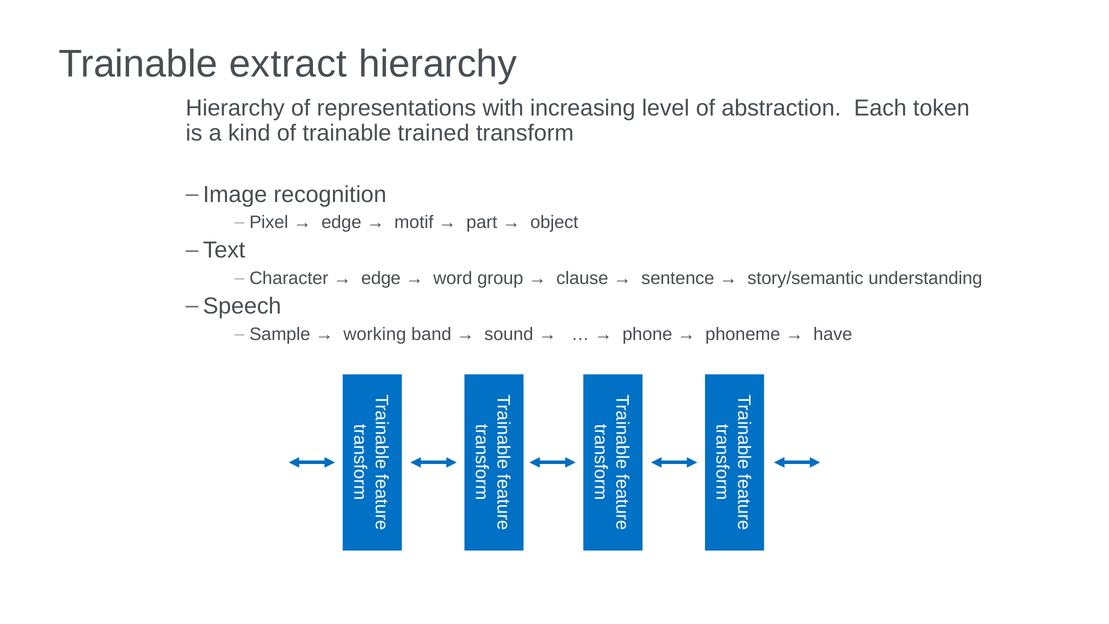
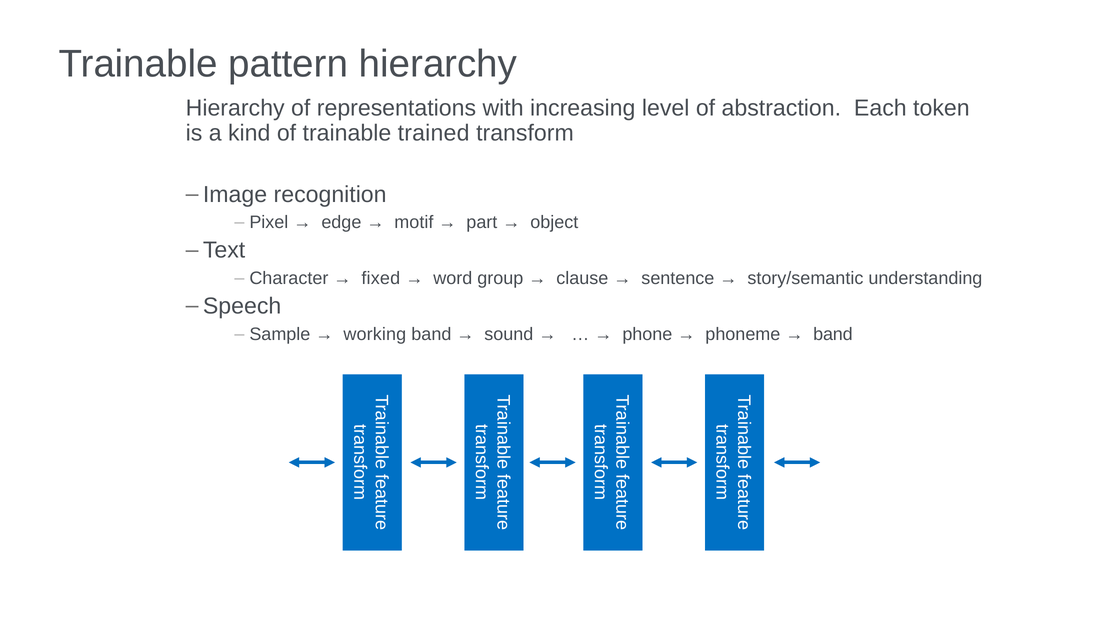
extract: extract -> pattern
edge at (381, 278): edge -> fixed
have at (833, 334): have -> band
